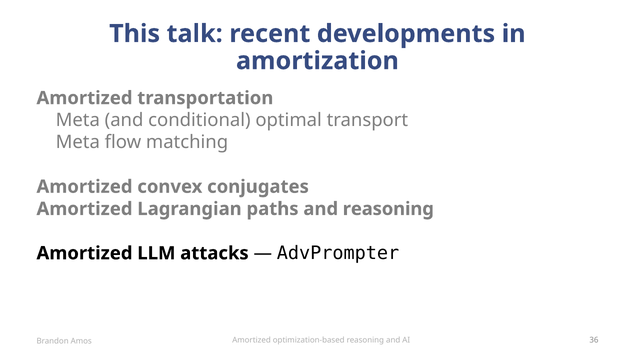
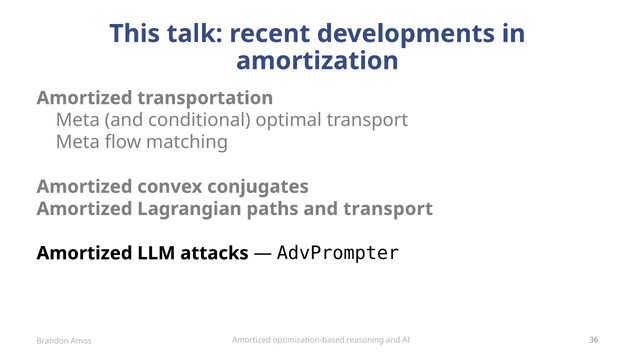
and reasoning: reasoning -> transport
